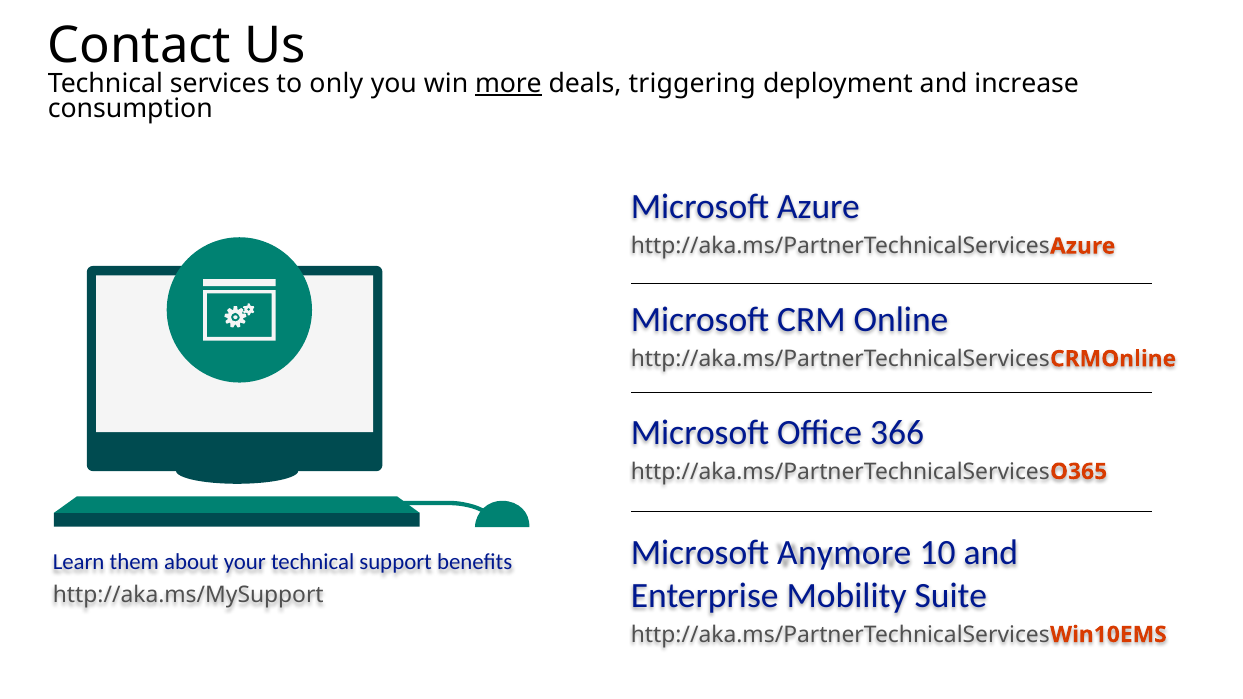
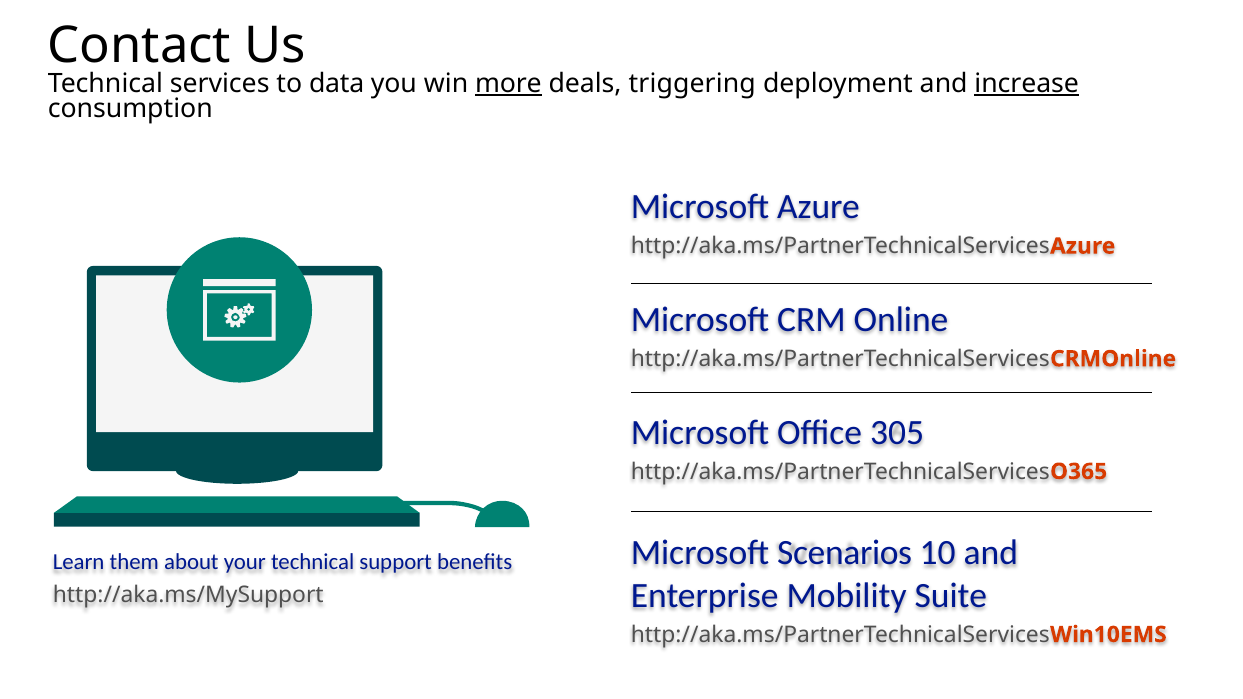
only: only -> data
increase underline: none -> present
366: 366 -> 305
Anymore: Anymore -> Scenarios
